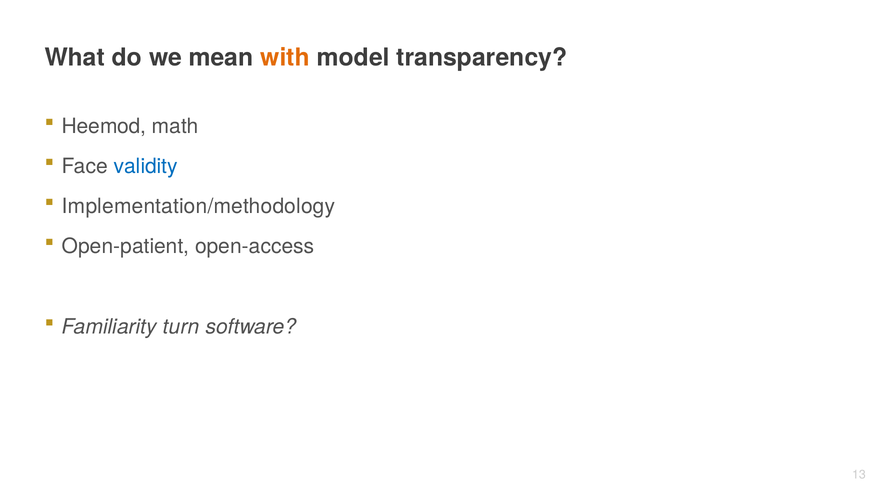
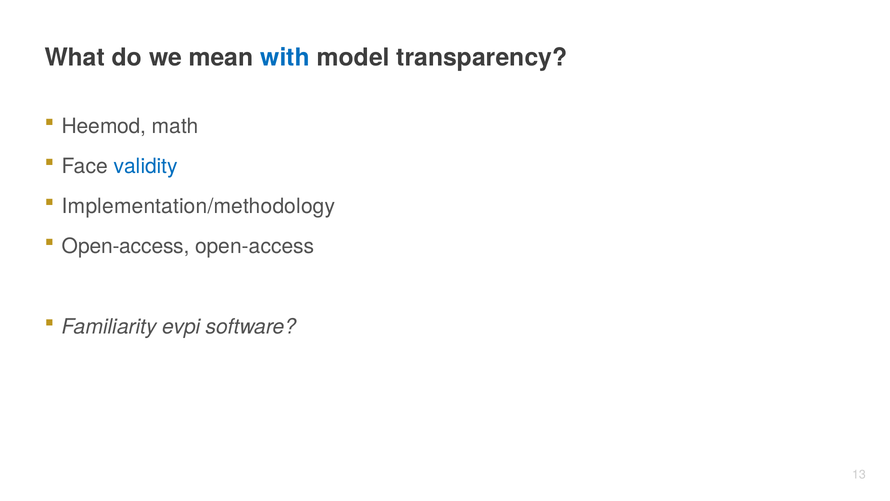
with colour: orange -> blue
Open-patient at (126, 246): Open-patient -> Open-access
turn: turn -> evpi
